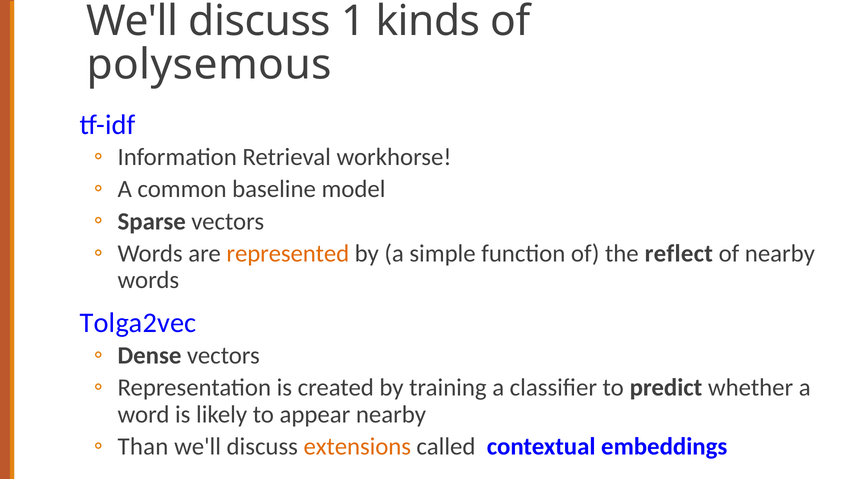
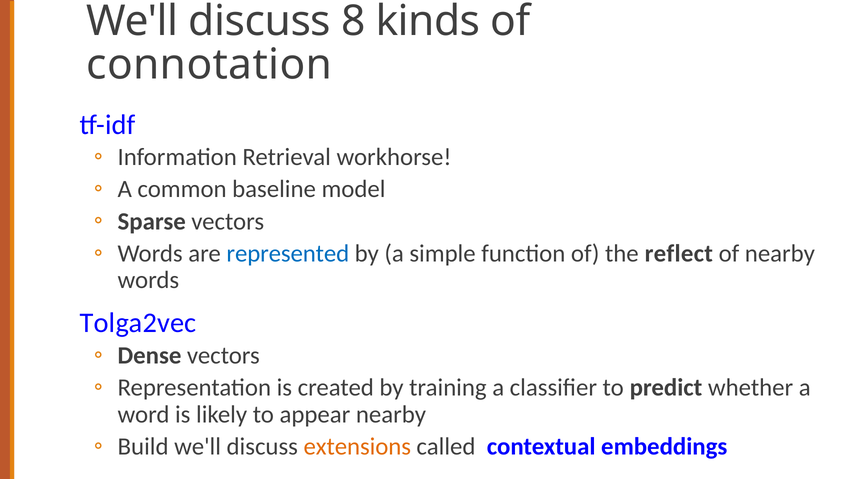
1: 1 -> 8
polysemous: polysemous -> connotation
represented colour: orange -> blue
Than: Than -> Build
